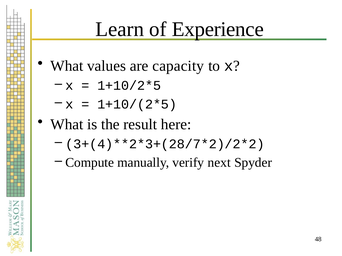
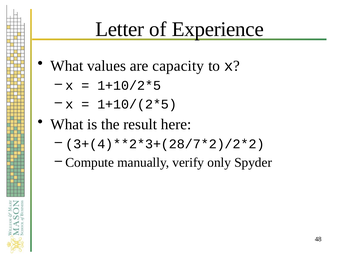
Learn: Learn -> Letter
next: next -> only
